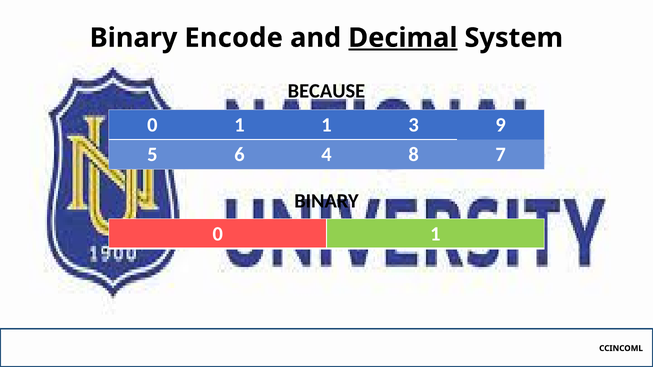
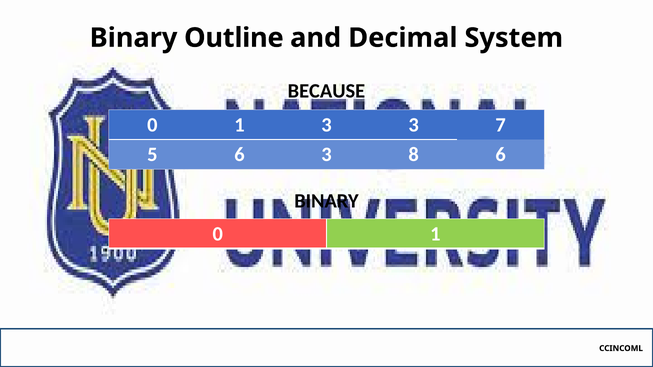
Encode: Encode -> Outline
Decimal underline: present -> none
1 1: 1 -> 3
9: 9 -> 7
6 4: 4 -> 3
8 7: 7 -> 6
